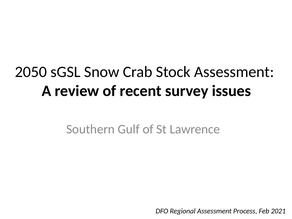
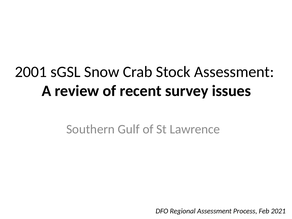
2050: 2050 -> 2001
